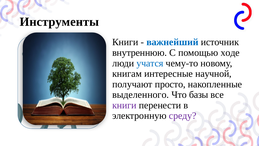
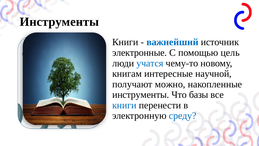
внутреннюю: внутреннюю -> электронные
ходе: ходе -> цель
просто: просто -> можно
выделенного at (141, 95): выделенного -> инструменты
книги at (124, 105) colour: purple -> blue
среду colour: purple -> blue
